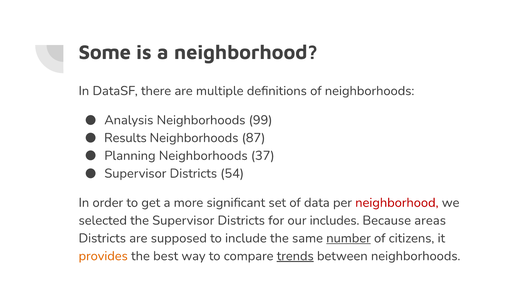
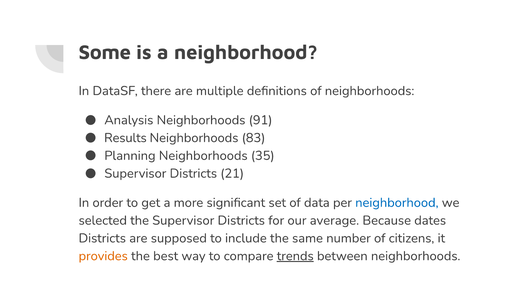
99: 99 -> 91
87: 87 -> 83
37: 37 -> 35
54: 54 -> 21
neighborhood at (397, 202) colour: red -> blue
includes: includes -> average
areas: areas -> dates
number underline: present -> none
